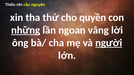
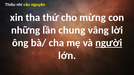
quyền: quyền -> mừng
những underline: present -> none
ngoan: ngoan -> chung
